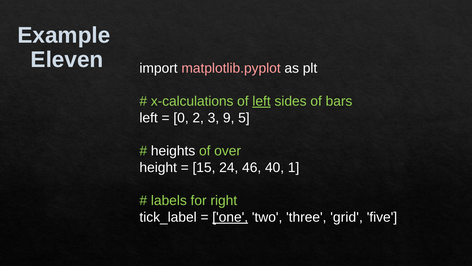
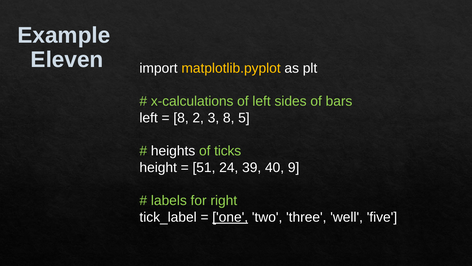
matplotlib.pyplot colour: pink -> yellow
left at (262, 101) underline: present -> none
0 at (181, 118): 0 -> 8
3 9: 9 -> 8
over: over -> ticks
15: 15 -> 51
46: 46 -> 39
1: 1 -> 9
grid: grid -> well
